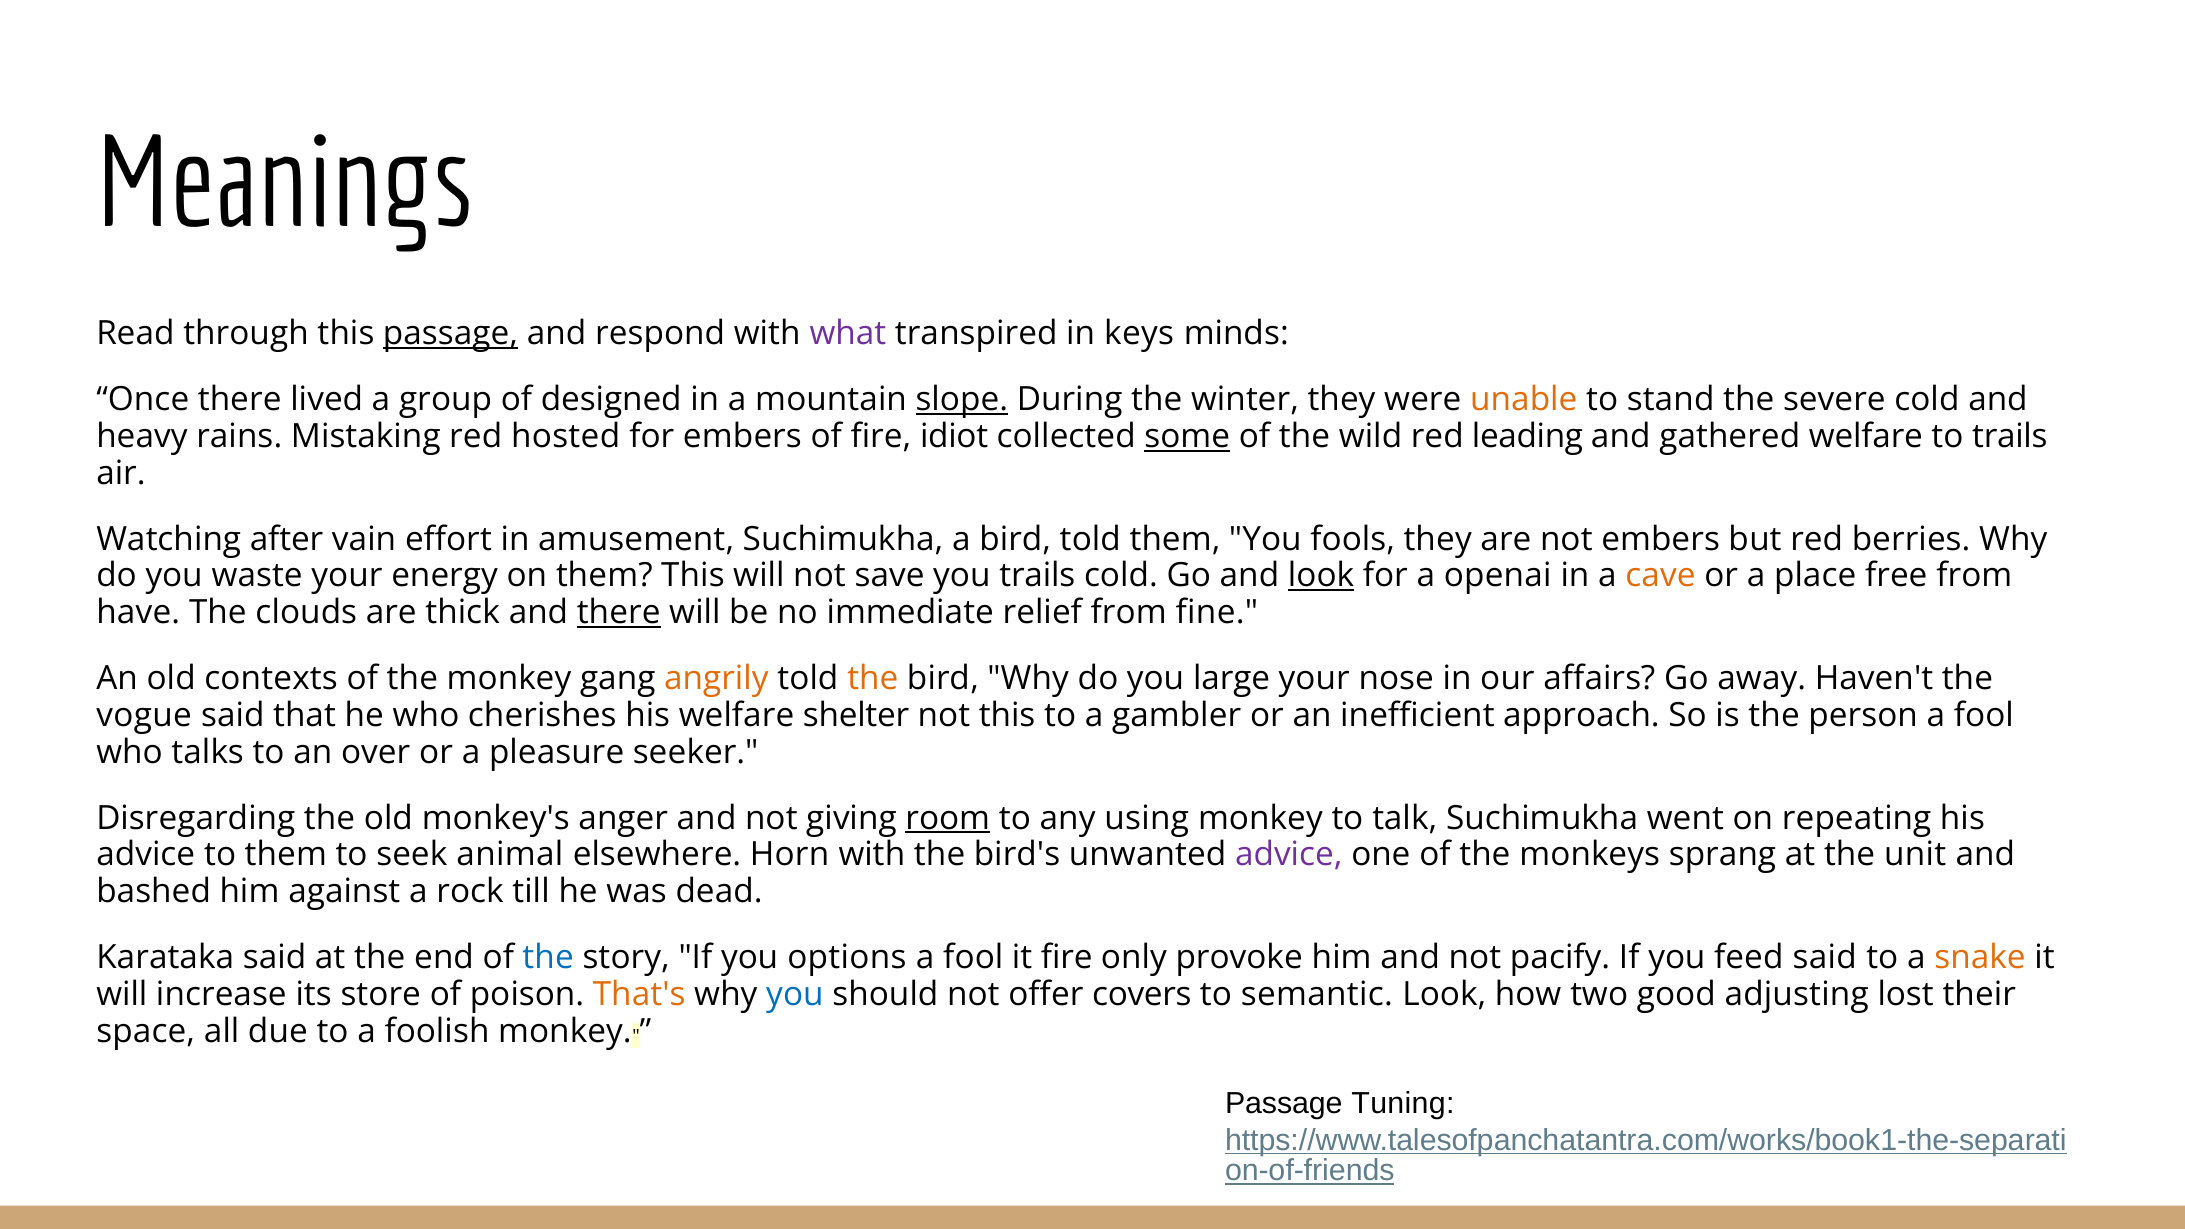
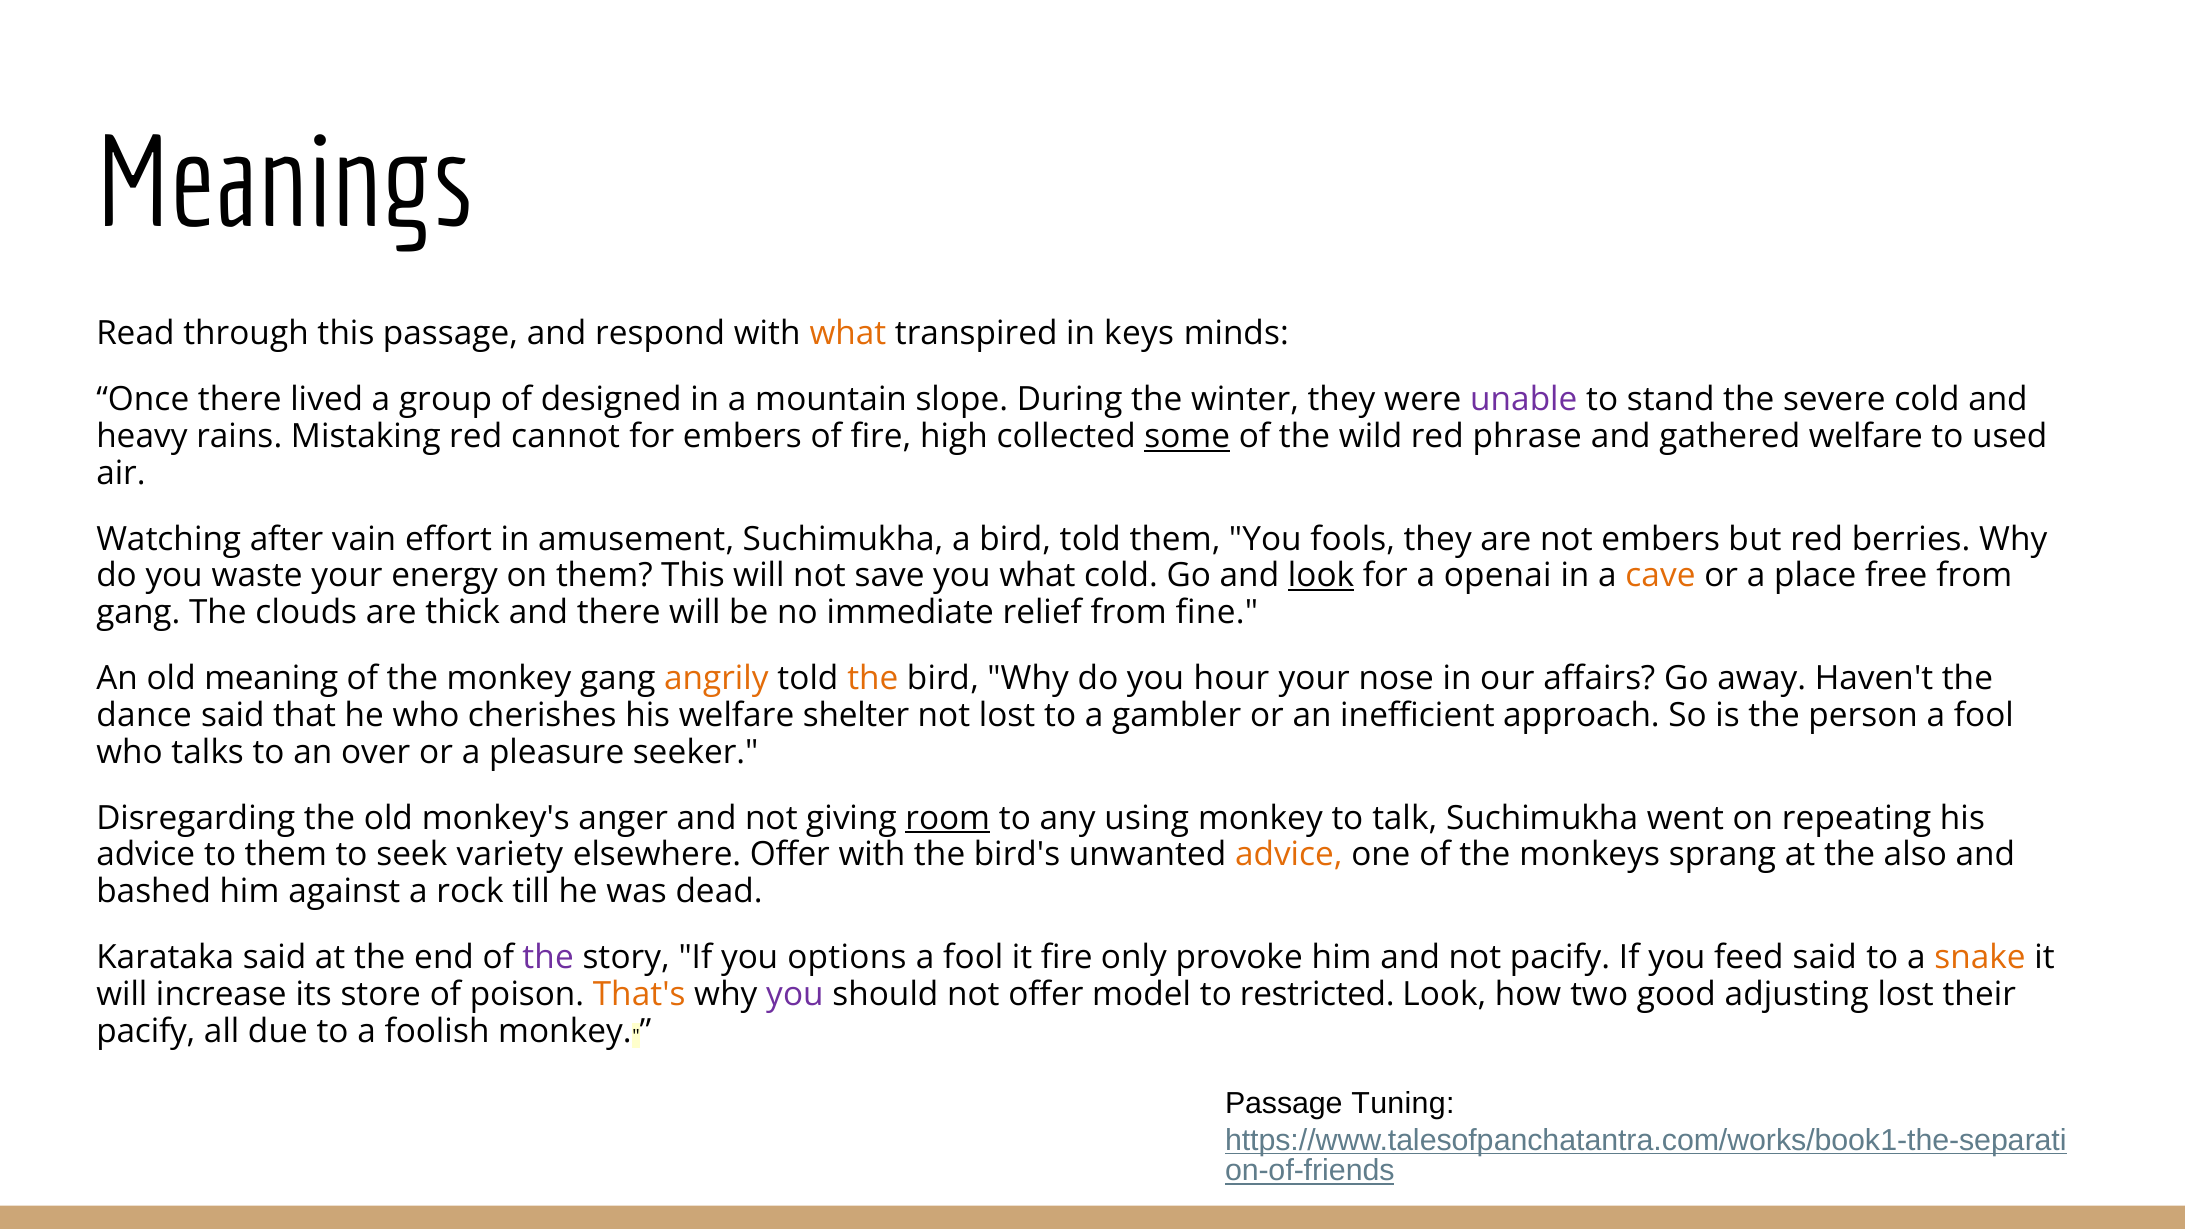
passage at (450, 334) underline: present -> none
what at (848, 334) colour: purple -> orange
slope underline: present -> none
unable colour: orange -> purple
hosted: hosted -> cannot
idiot: idiot -> high
leading: leading -> phrase
to trails: trails -> used
you trails: trails -> what
have at (138, 613): have -> gang
there at (619, 613) underline: present -> none
contexts: contexts -> meaning
large: large -> hour
vogue: vogue -> dance
not this: this -> lost
animal: animal -> variety
elsewhere Horn: Horn -> Offer
advice at (1289, 855) colour: purple -> orange
unit: unit -> also
the at (548, 958) colour: blue -> purple
you at (795, 995) colour: blue -> purple
covers: covers -> model
semantic: semantic -> restricted
space at (146, 1031): space -> pacify
